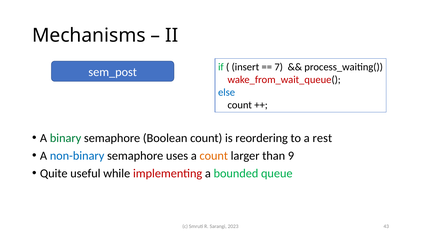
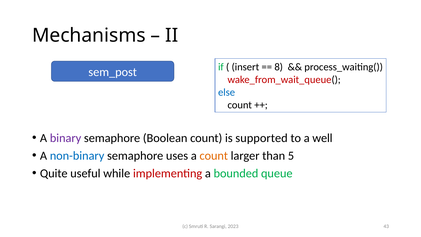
7: 7 -> 8
binary colour: green -> purple
reordering: reordering -> supported
rest: rest -> well
9: 9 -> 5
